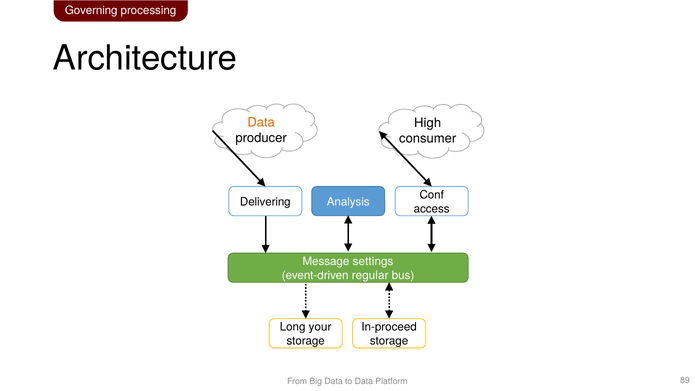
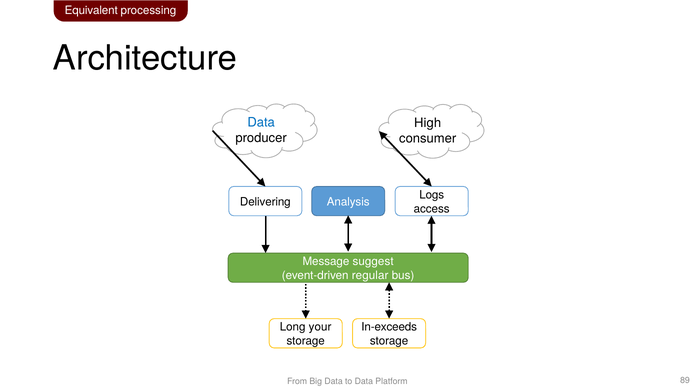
Governing: Governing -> Equivalent
Data at (261, 123) colour: orange -> blue
Conf: Conf -> Logs
settings: settings -> suggest
In-proceed: In-proceed -> In-exceeds
